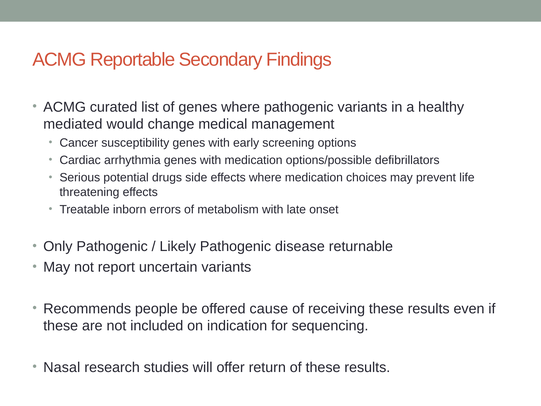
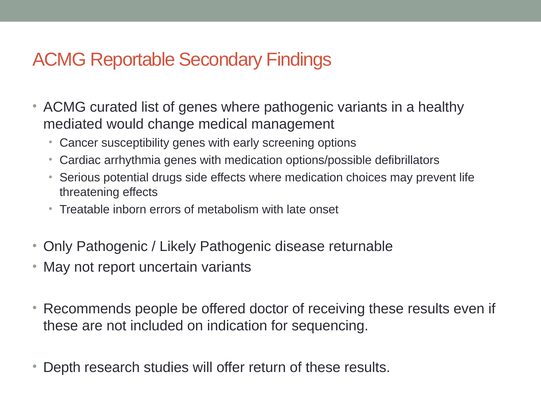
cause: cause -> doctor
Nasal: Nasal -> Depth
